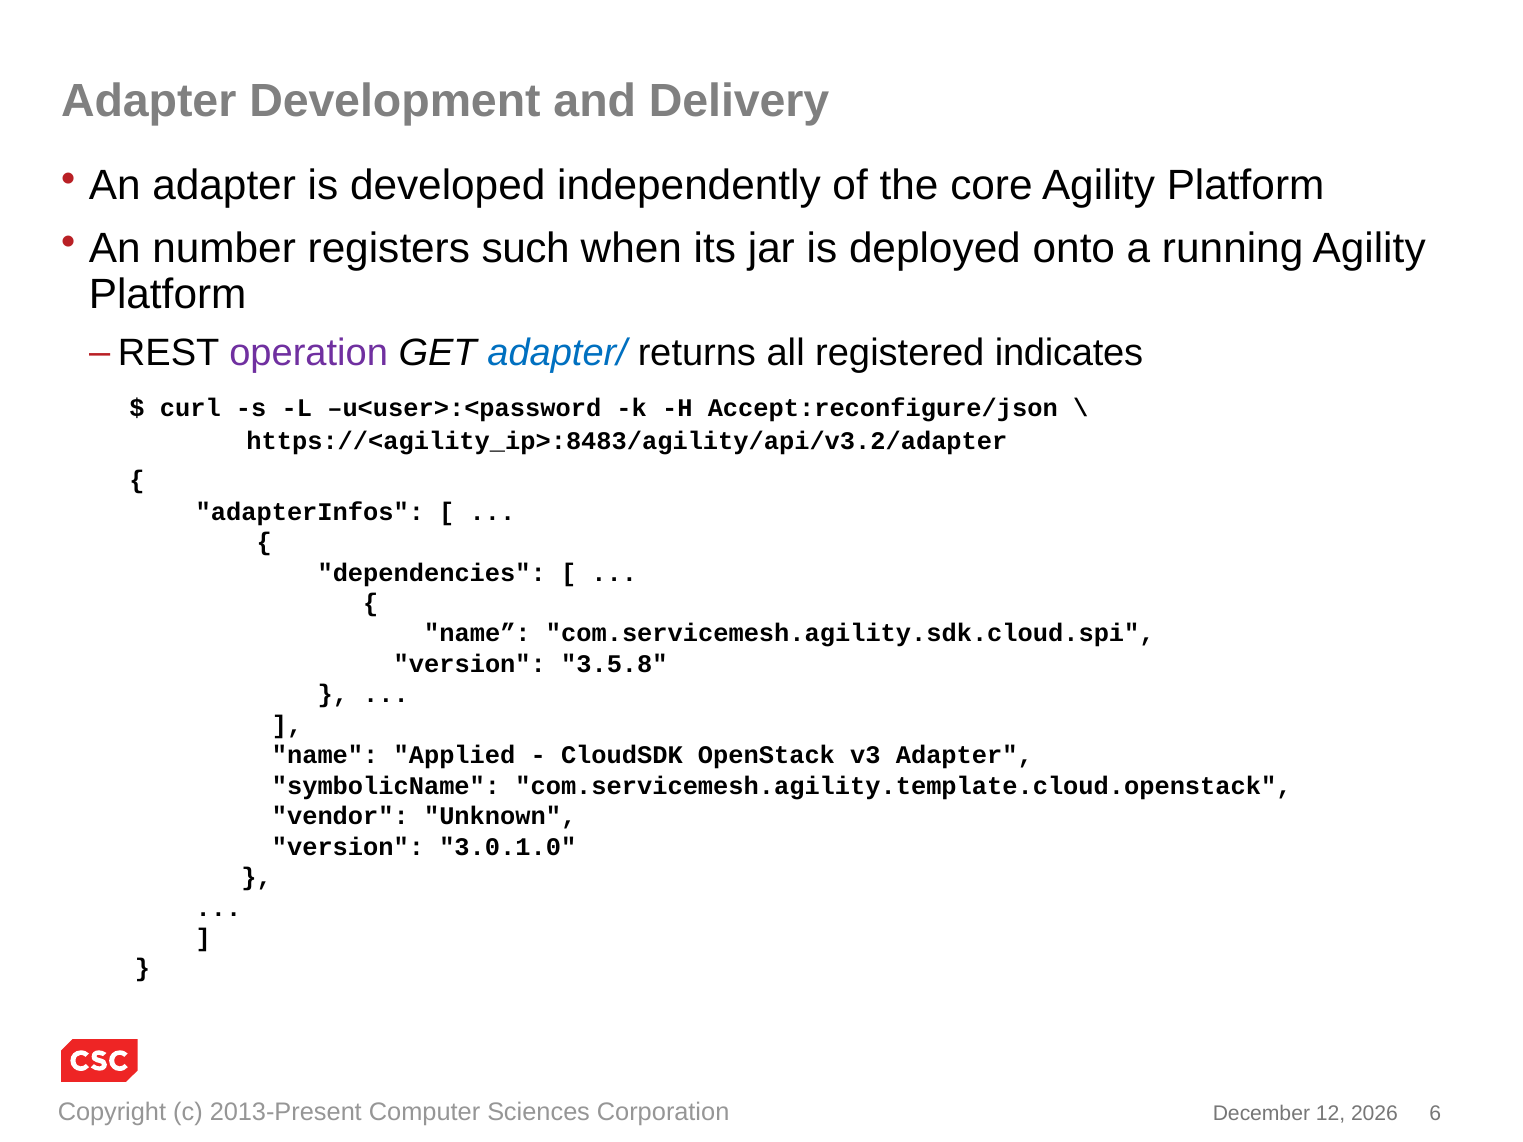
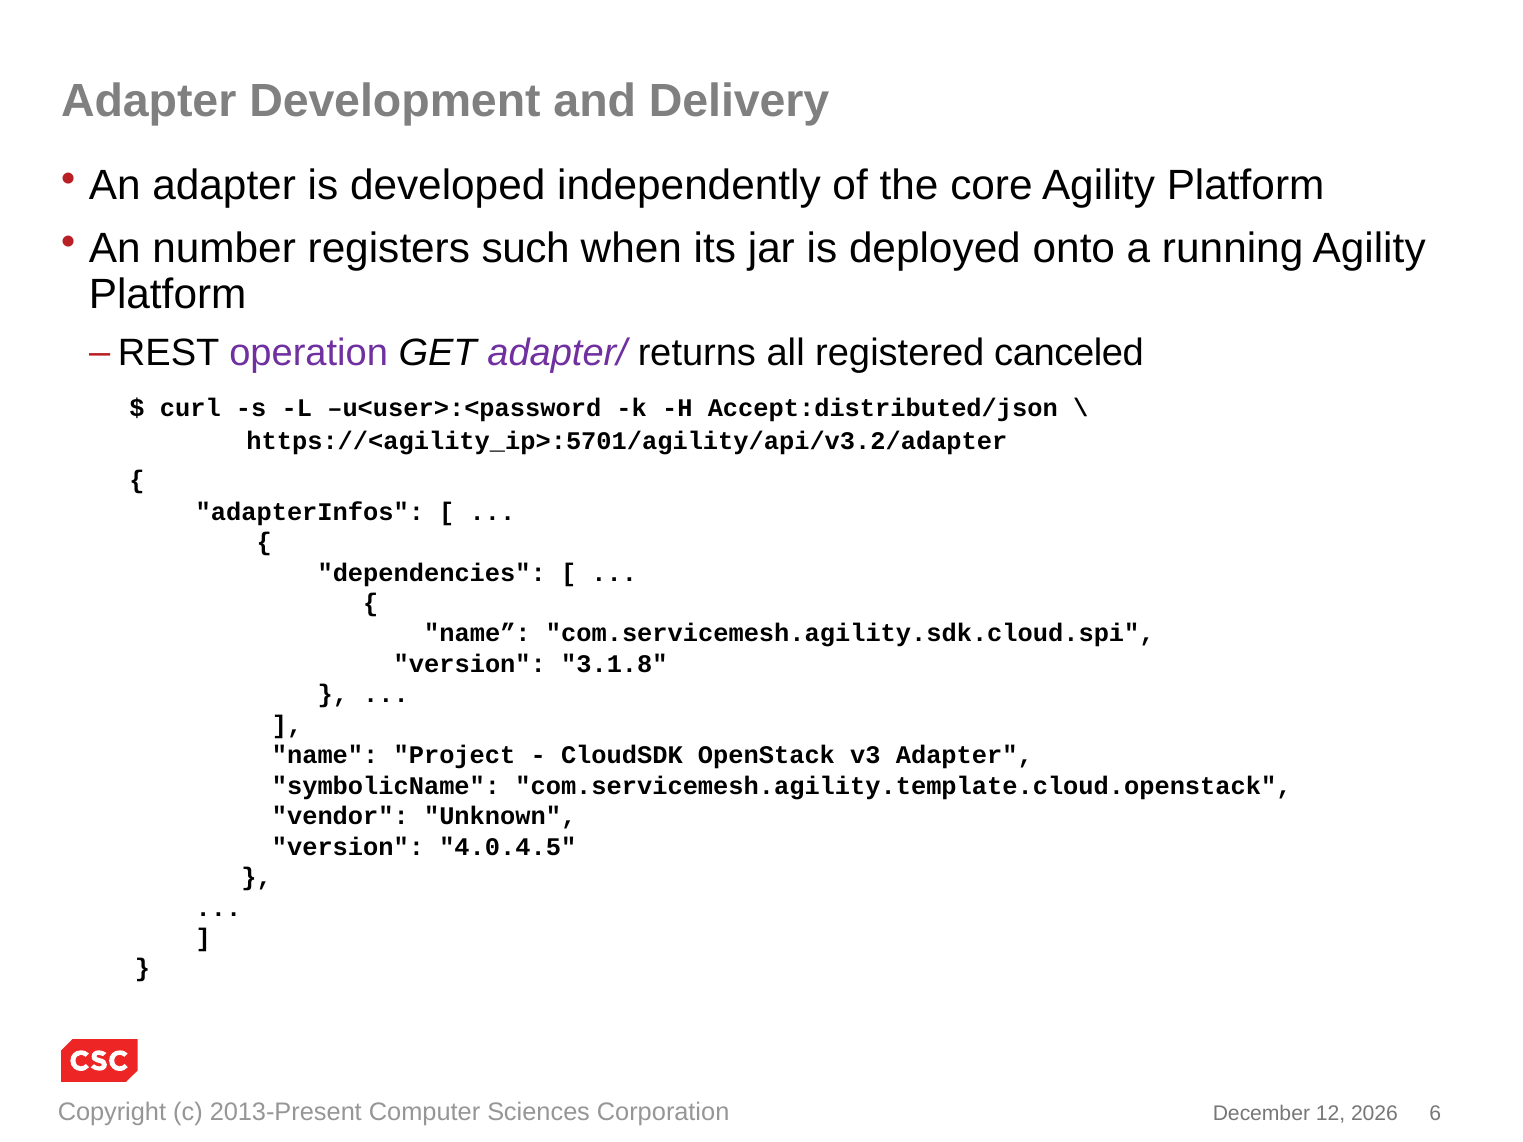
adapter/ colour: blue -> purple
indicates: indicates -> canceled
Accept:reconfigure/json: Accept:reconfigure/json -> Accept:distributed/json
https://<agility_ip>:8483/agility/api/v3.2/adapter: https://<agility_ip>:8483/agility/api/v3.2/adapter -> https://<agility_ip>:5701/agility/api/v3.2/adapter
3.5.8: 3.5.8 -> 3.1.8
Applied: Applied -> Project
3.0.1.0: 3.0.1.0 -> 4.0.4.5
